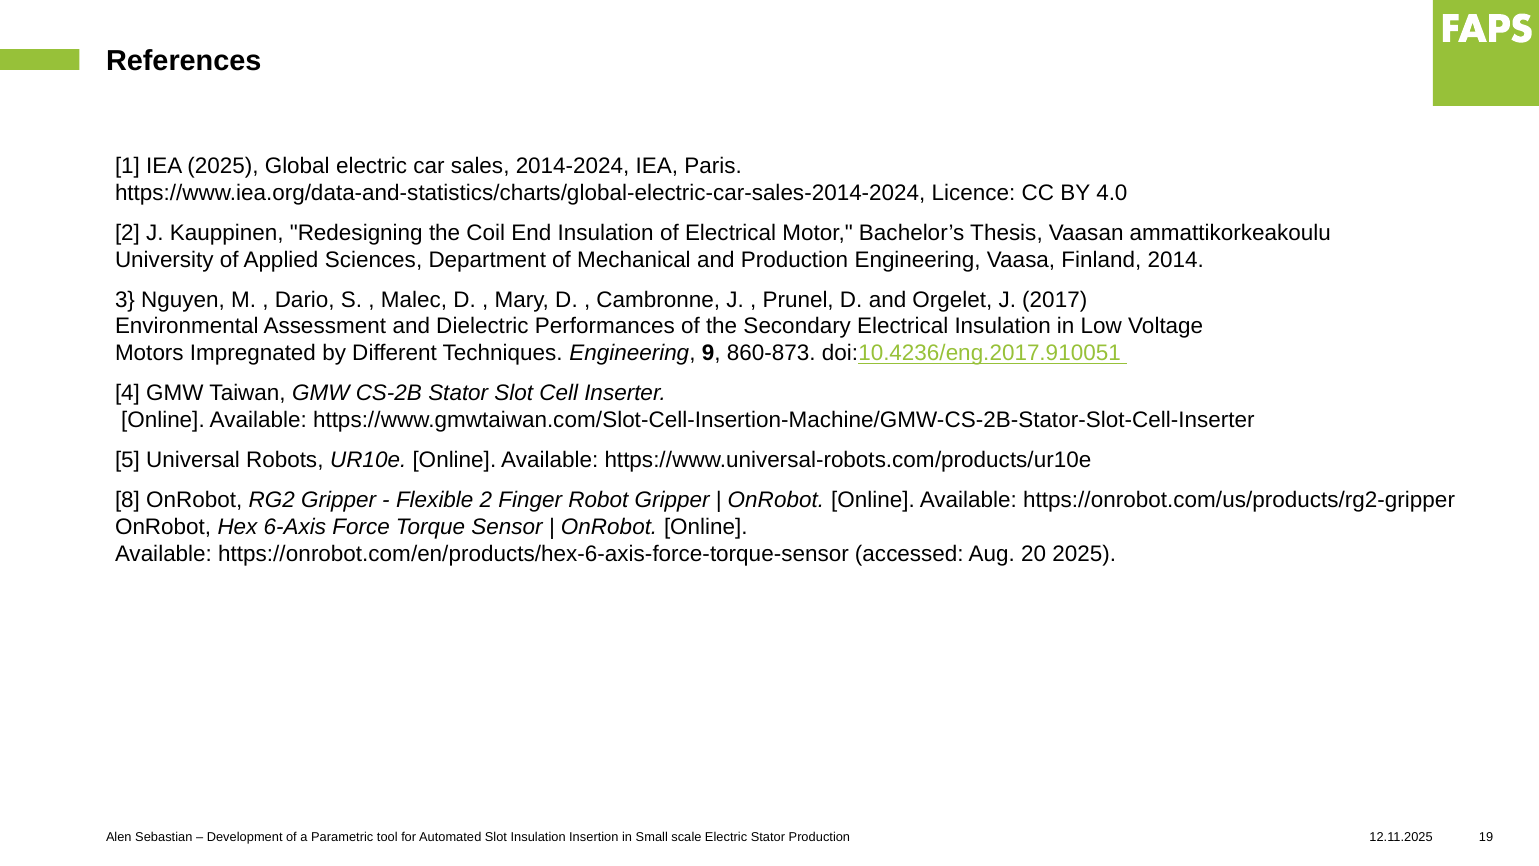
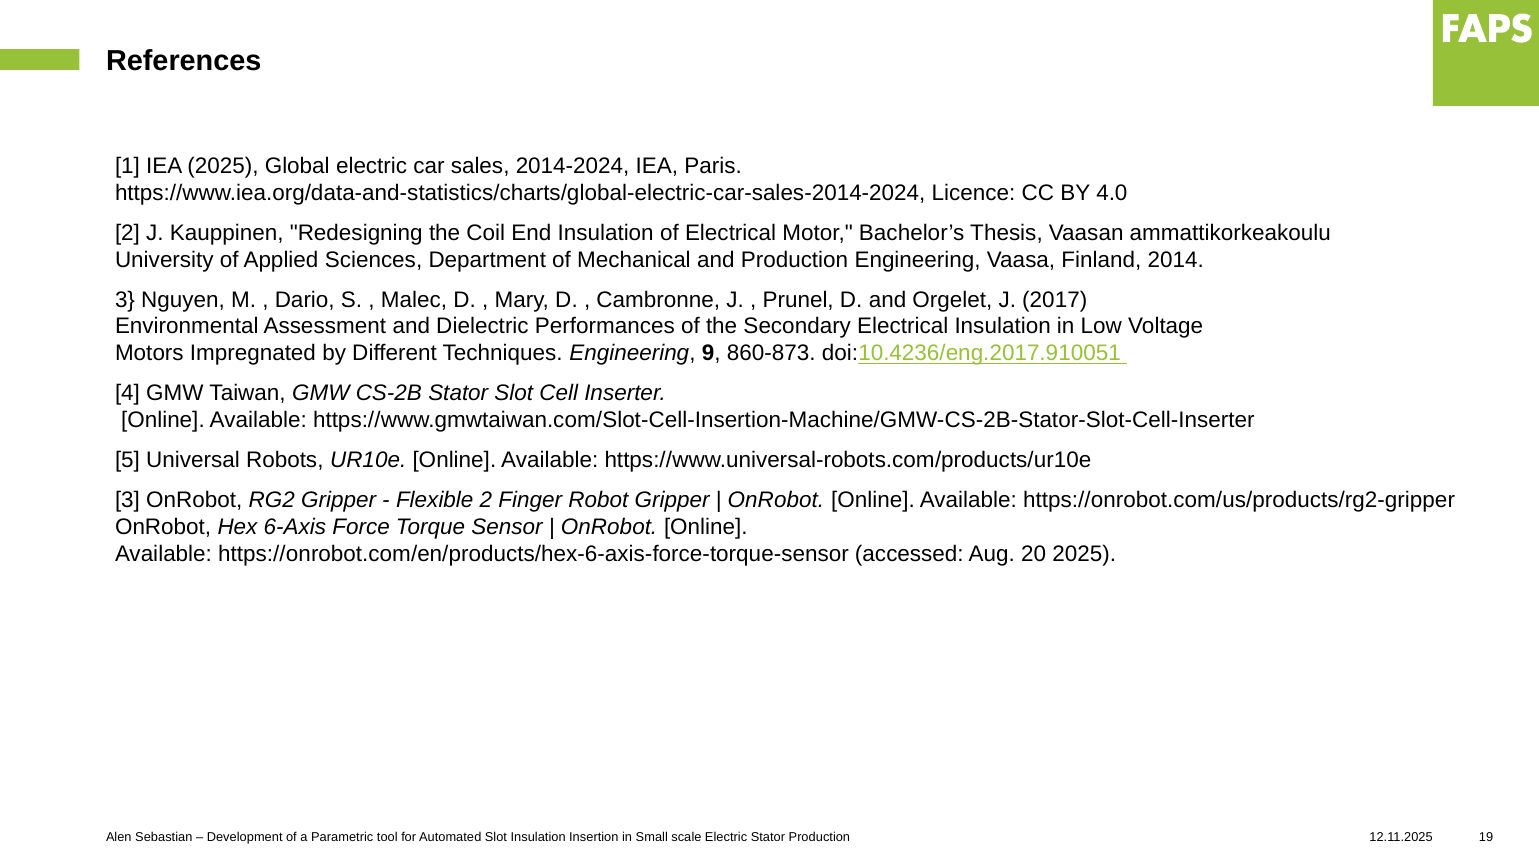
8 at (127, 500): 8 -> 3
